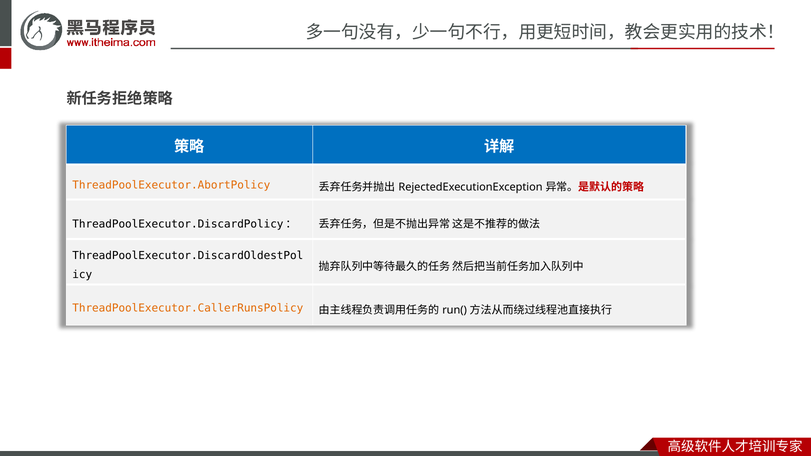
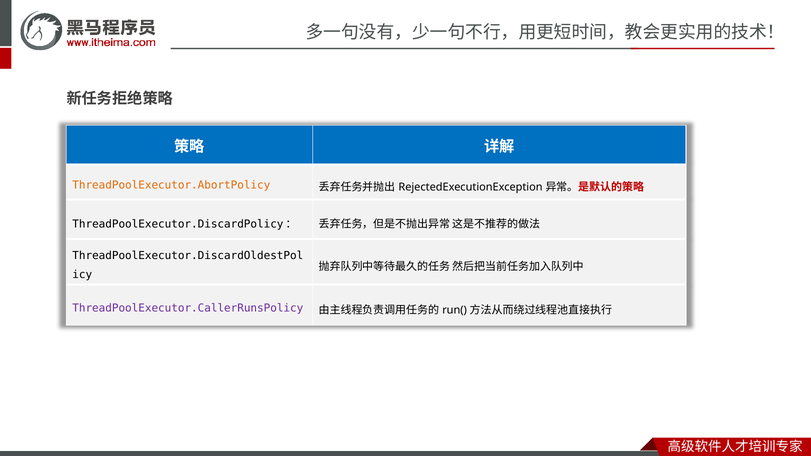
ThreadPoolExecutor.CallerRunsPolicy colour: orange -> purple
